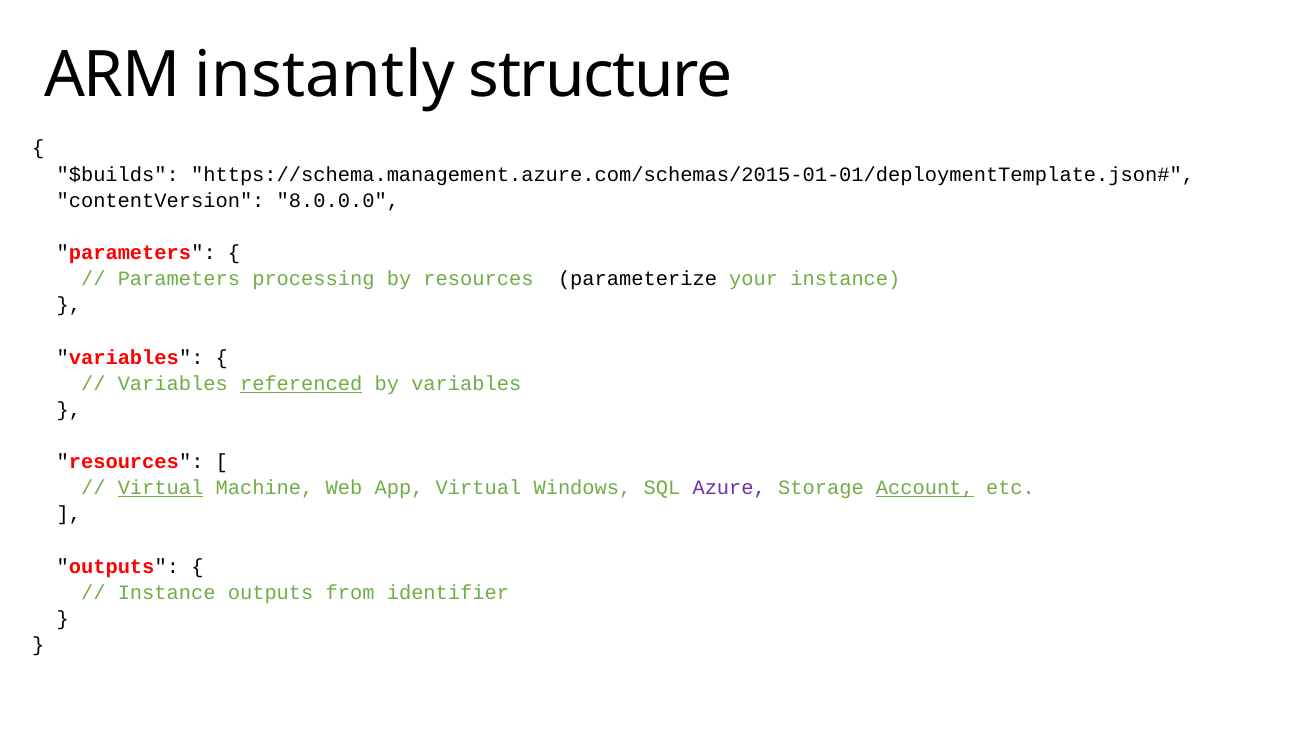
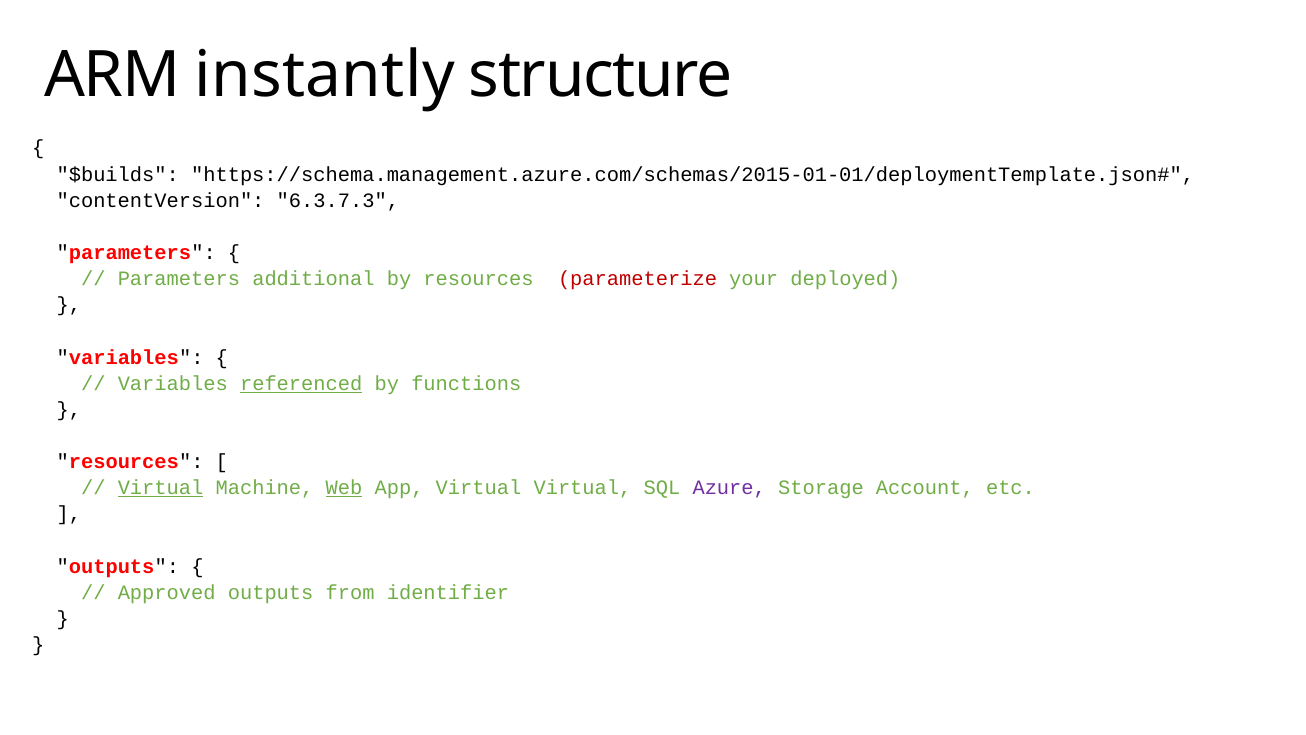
8.0.0.0: 8.0.0.0 -> 6.3.7.3
processing: processing -> additional
parameterize colour: black -> red
your instance: instance -> deployed
by variables: variables -> functions
Web underline: none -> present
Virtual Windows: Windows -> Virtual
Account underline: present -> none
Instance at (167, 592): Instance -> Approved
